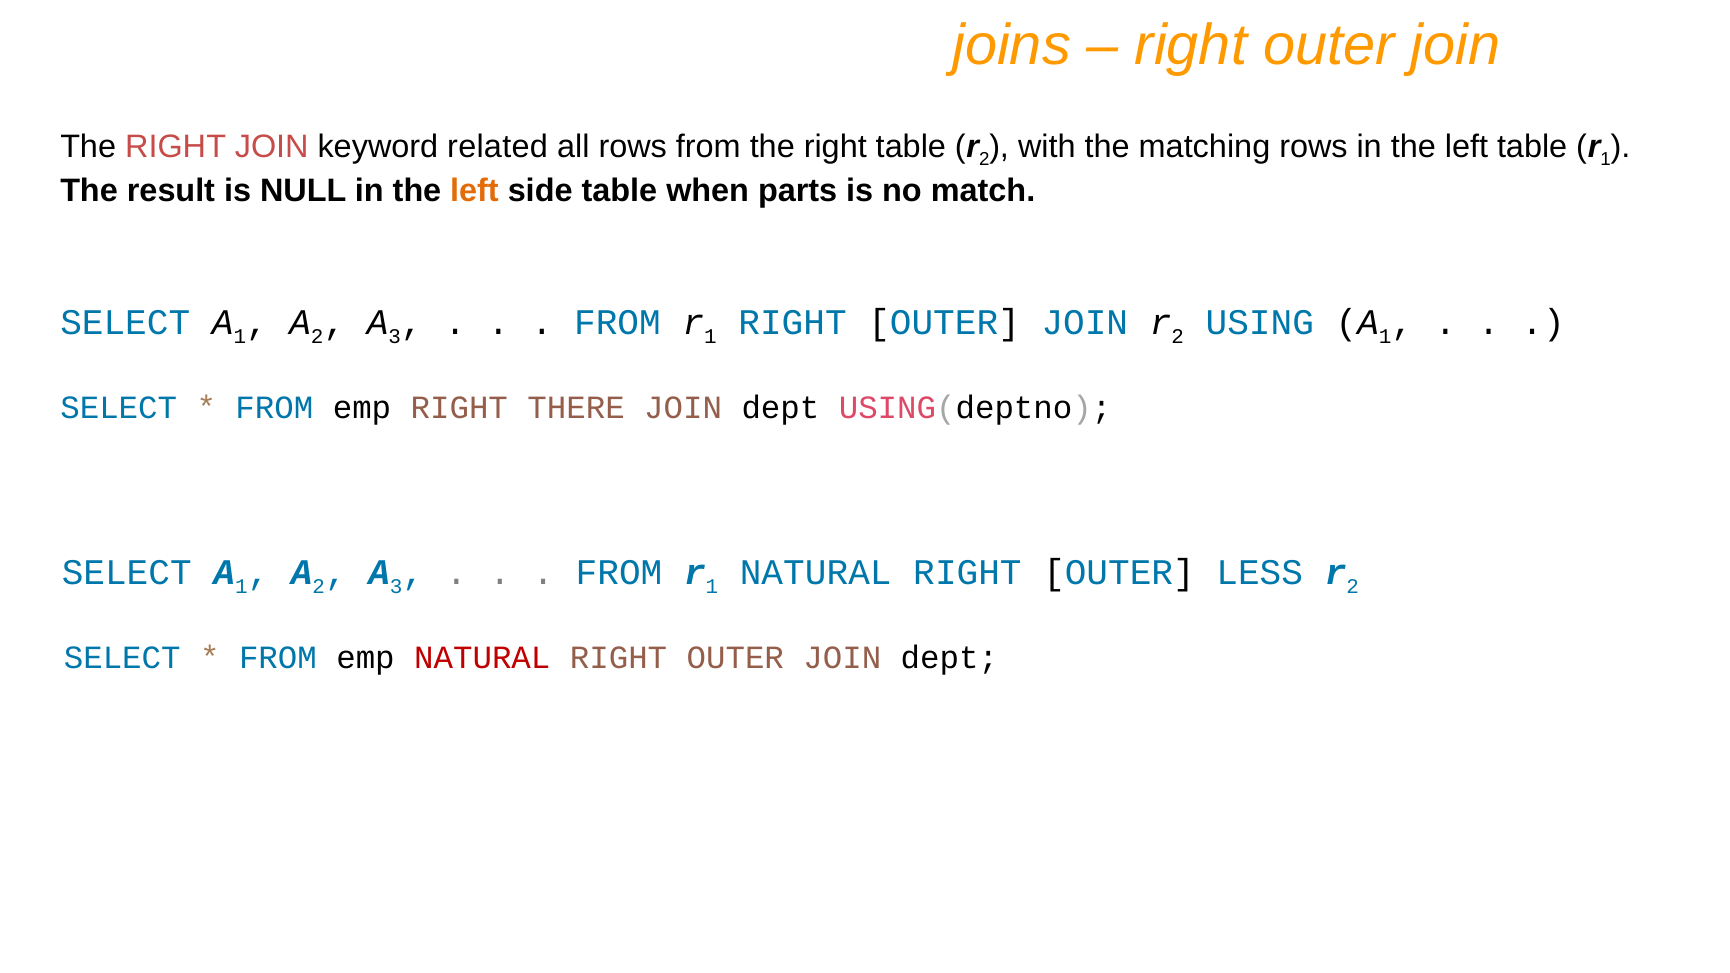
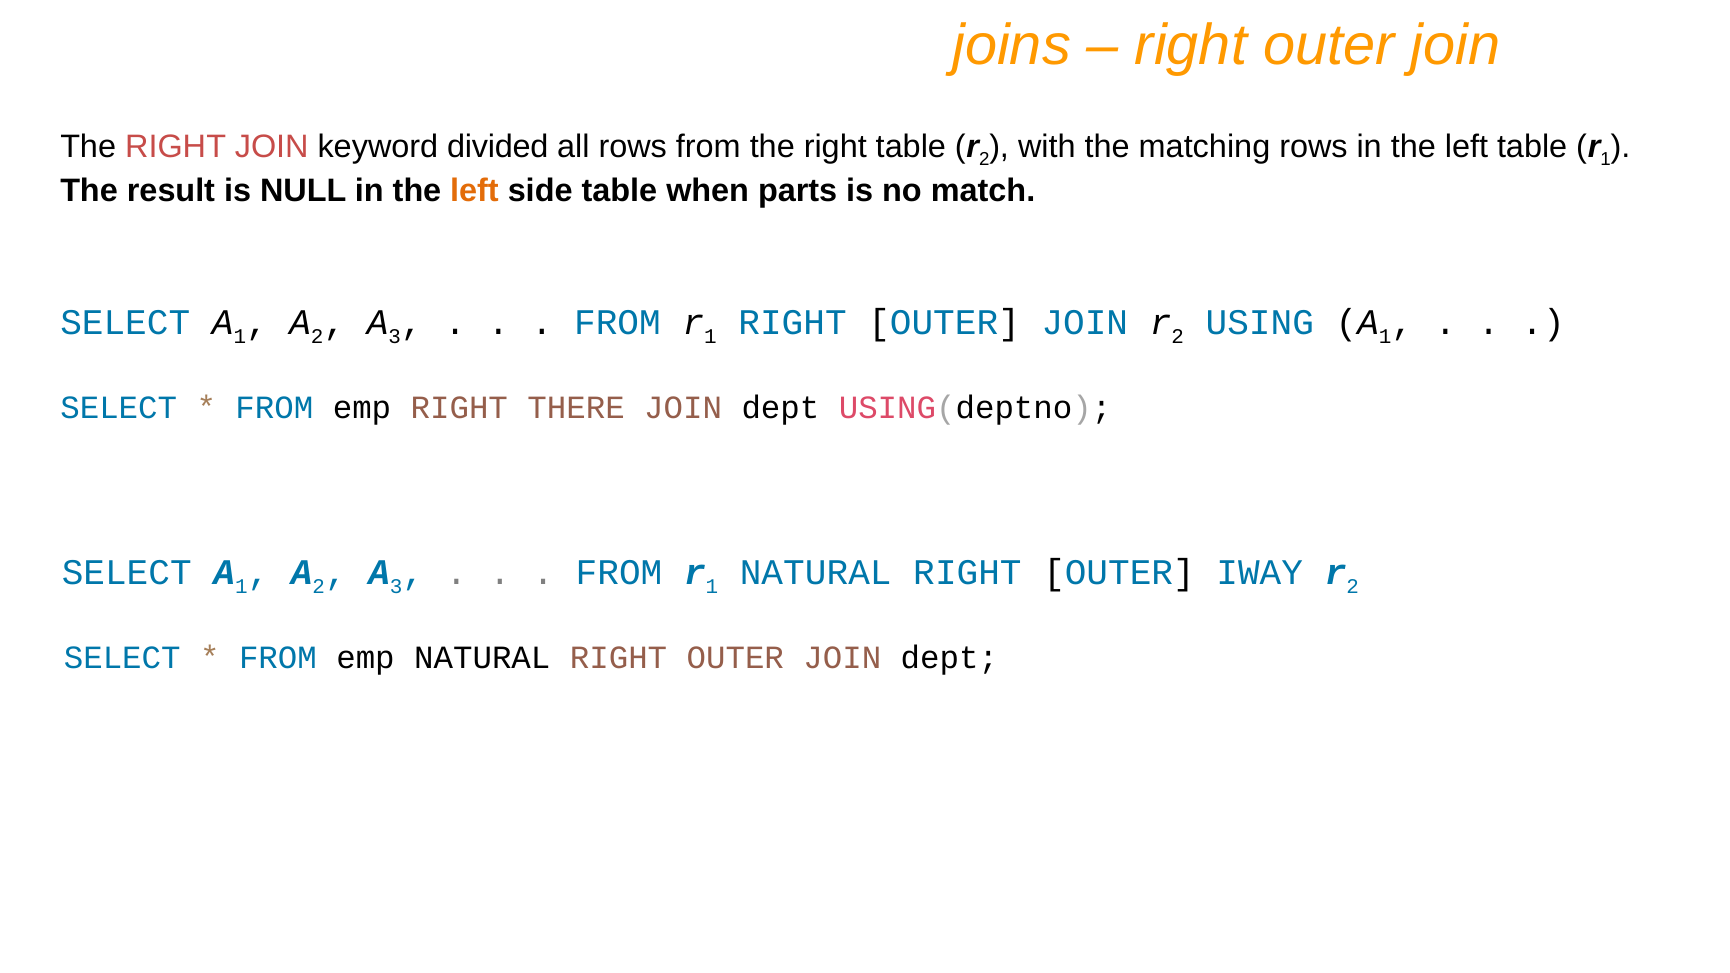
related: related -> divided
LESS: LESS -> IWAY
NATURAL at (482, 658) colour: red -> black
